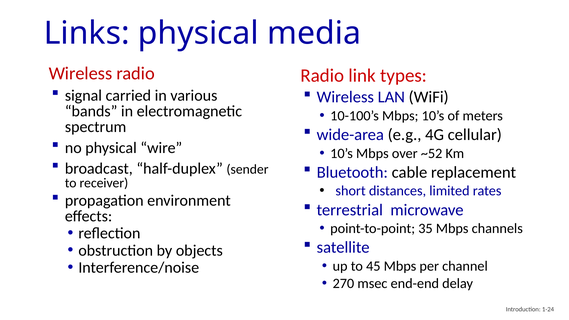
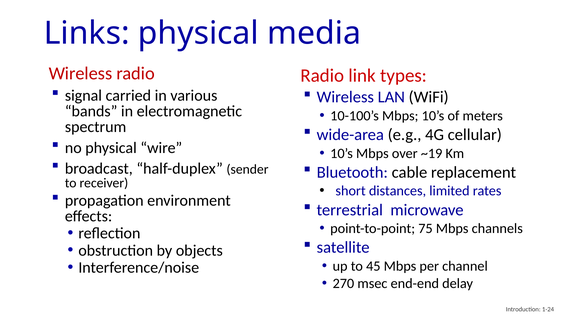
~52: ~52 -> ~19
35: 35 -> 75
